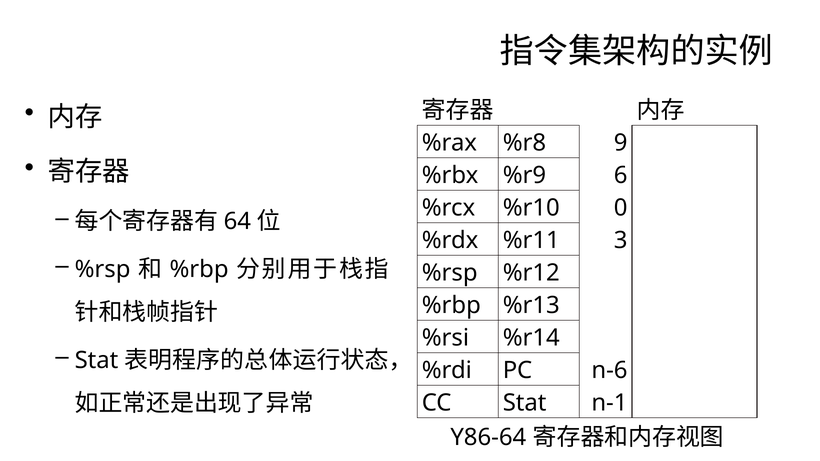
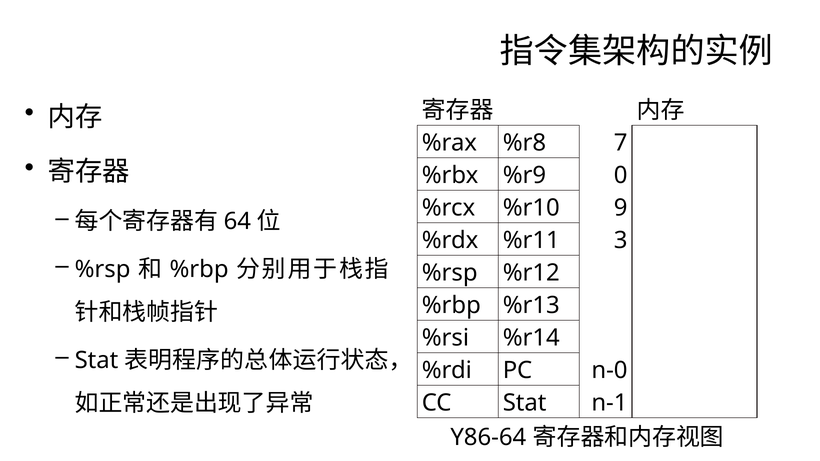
9: 9 -> 7
6: 6 -> 0
0: 0 -> 9
n-6: n-6 -> n-0
